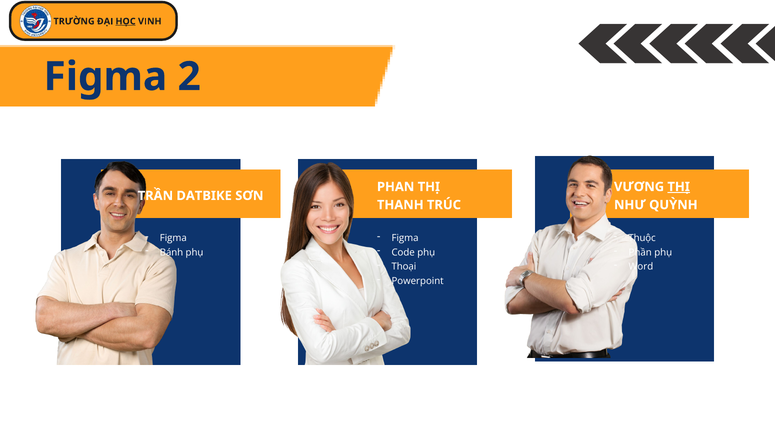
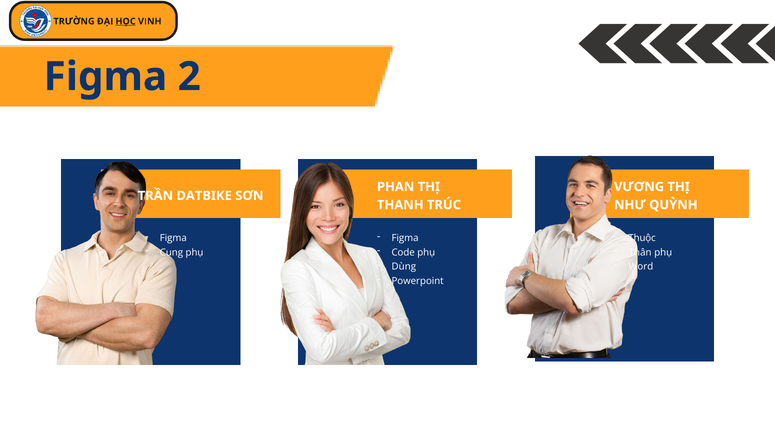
THỊ at (679, 187) underline: present -> none
Bánh: Bánh -> Cung
Phần: Phần -> Thân
Thoại: Thoại -> Dùng
